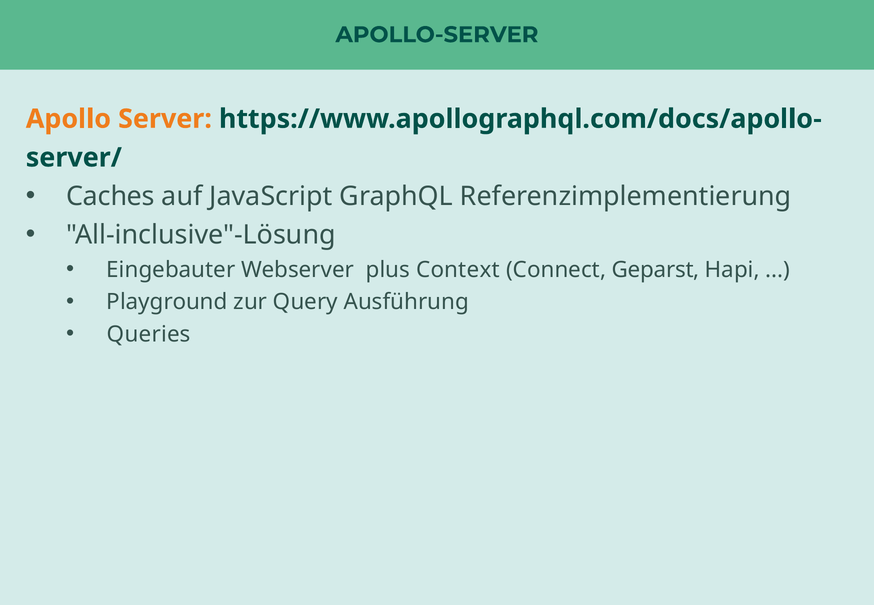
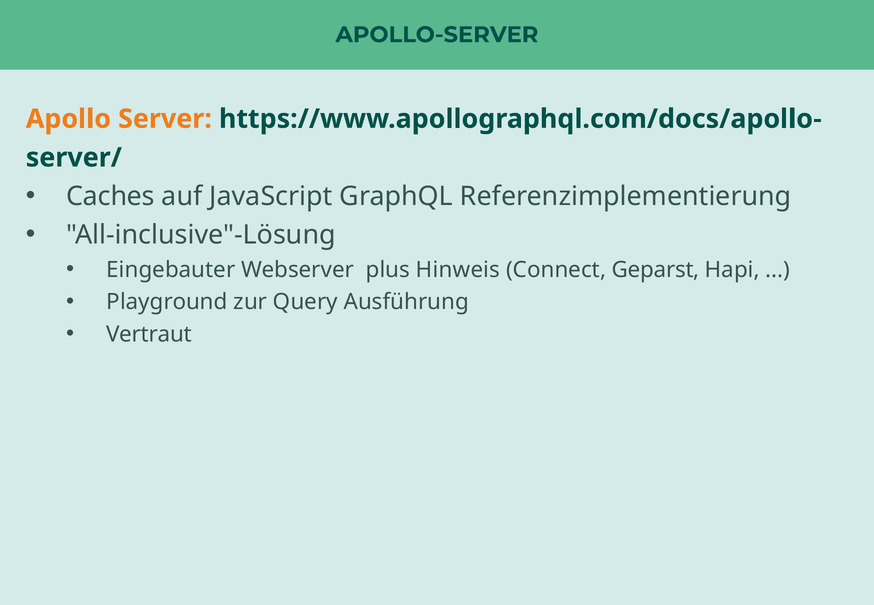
Context: Context -> Hinweis
Queries: Queries -> Vertraut
